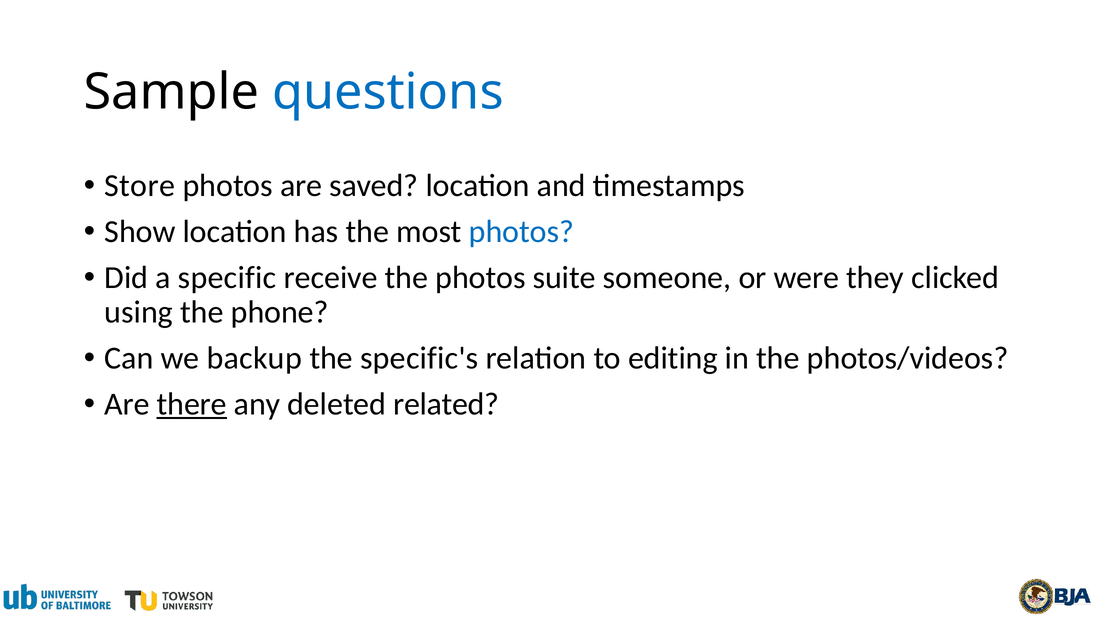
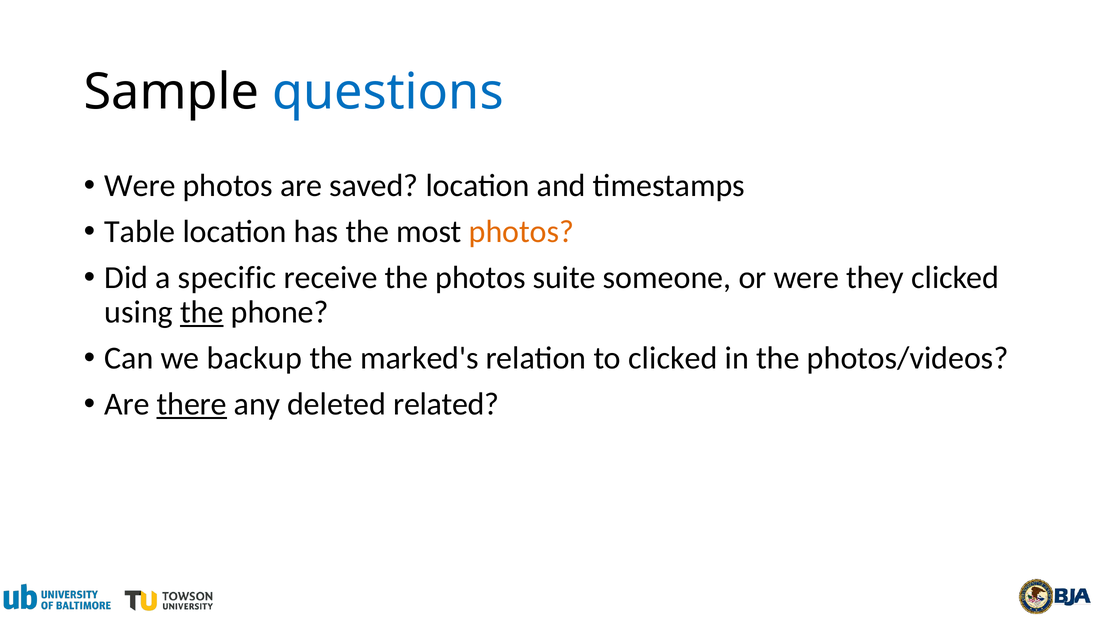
Store at (140, 186): Store -> Were
Show: Show -> Table
photos at (522, 232) colour: blue -> orange
the at (202, 312) underline: none -> present
specific's: specific's -> marked's
to editing: editing -> clicked
